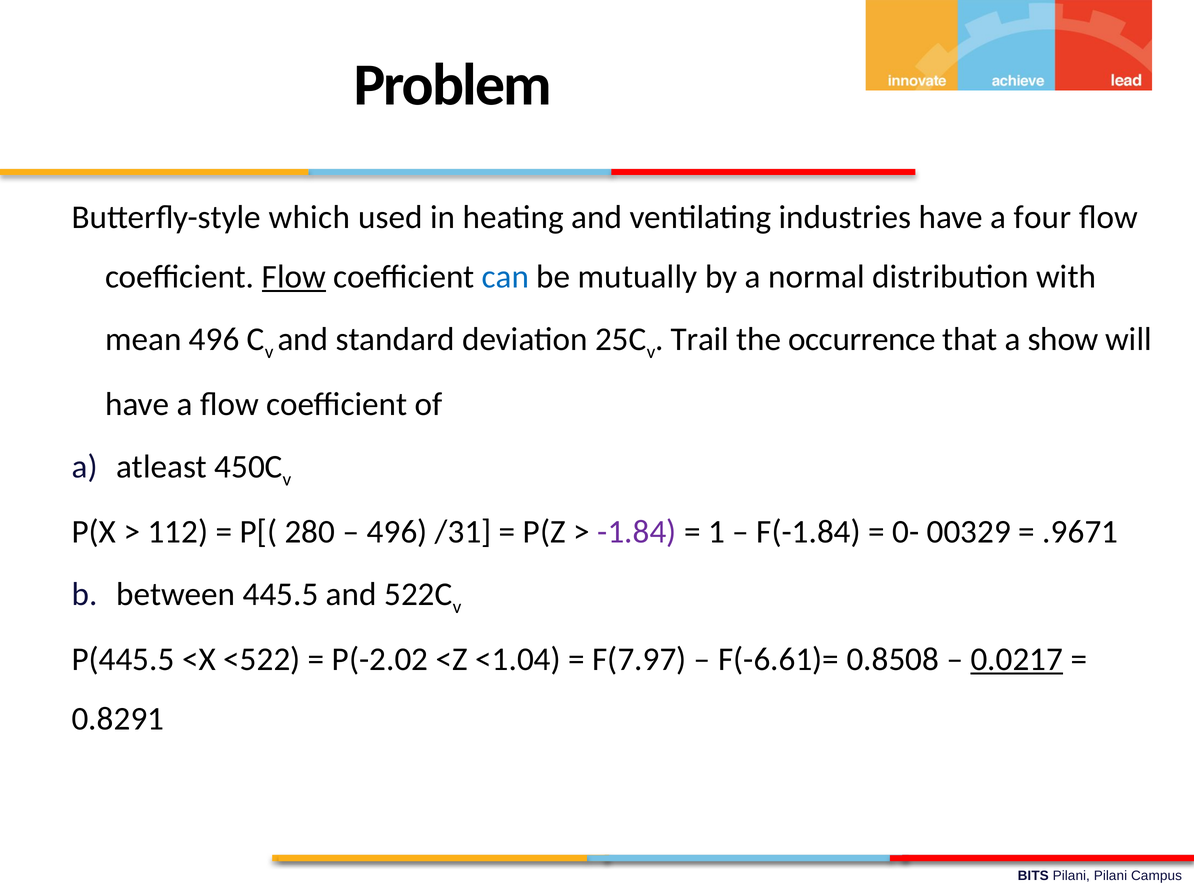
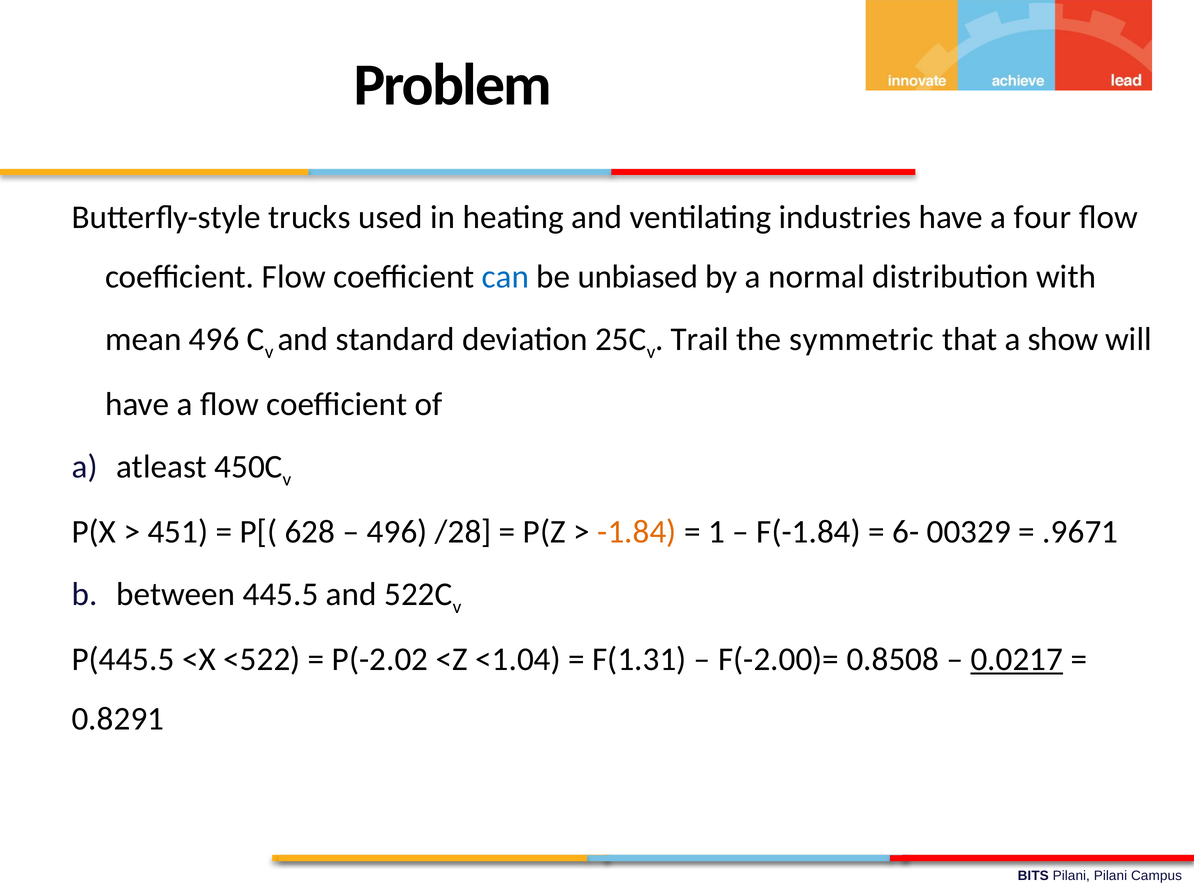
which: which -> trucks
Flow at (294, 277) underline: present -> none
mutually: mutually -> unbiased
occurrence: occurrence -> symmetric
112: 112 -> 451
280: 280 -> 628
/31: /31 -> /28
-1.84 colour: purple -> orange
0-: 0- -> 6-
F(7.97: F(7.97 -> F(1.31
F(-6.61)=: F(-6.61)= -> F(-2.00)=
